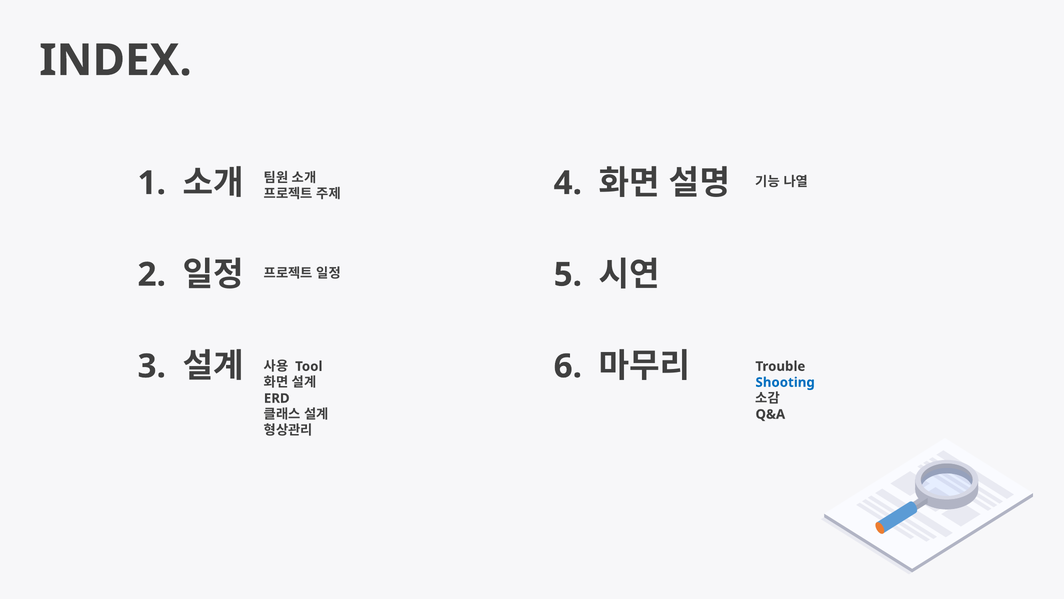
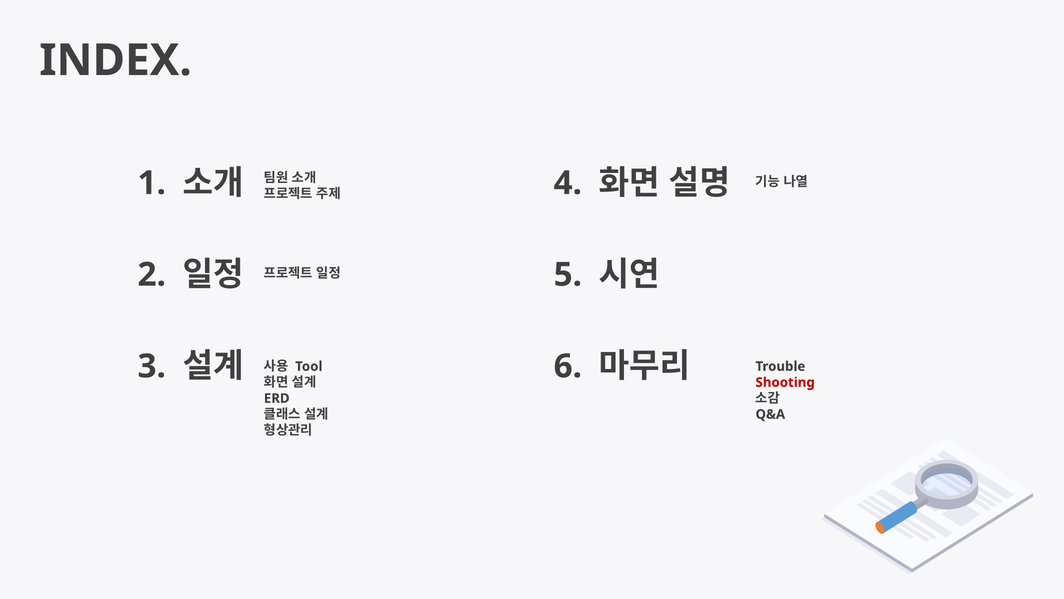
Shooting colour: blue -> red
